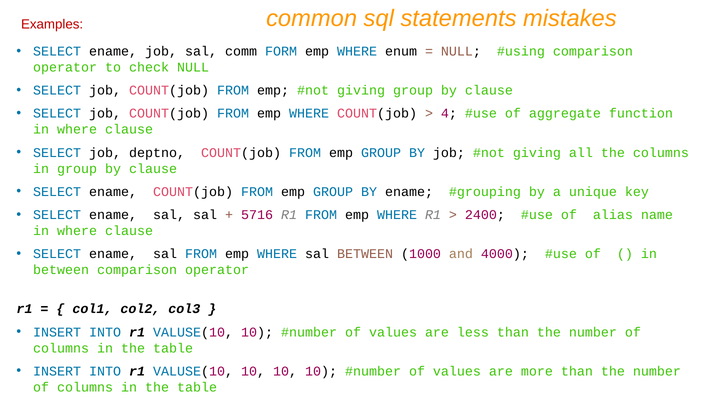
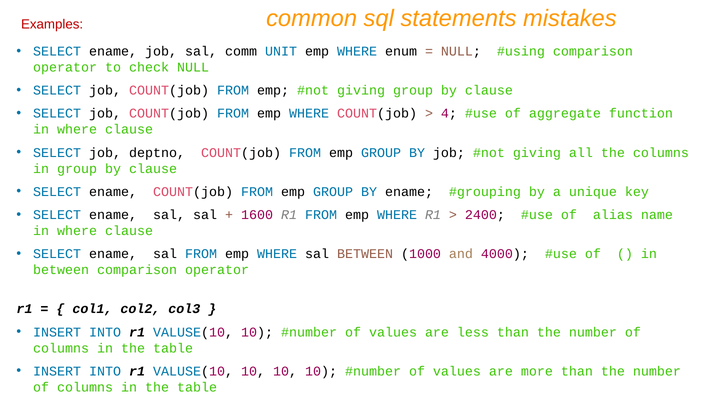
FORM: FORM -> UNIT
5716: 5716 -> 1600
